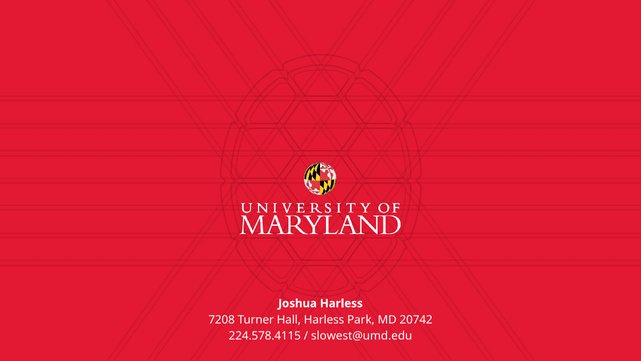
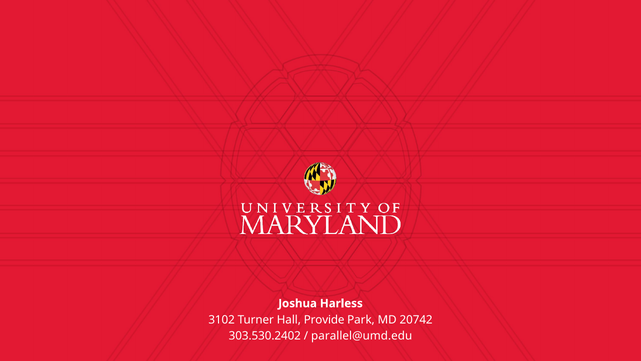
7208: 7208 -> 3102
Hall Harless: Harless -> Provide
224.578.4115: 224.578.4115 -> 303.530.2402
slowest@umd.edu: slowest@umd.edu -> parallel@umd.edu
